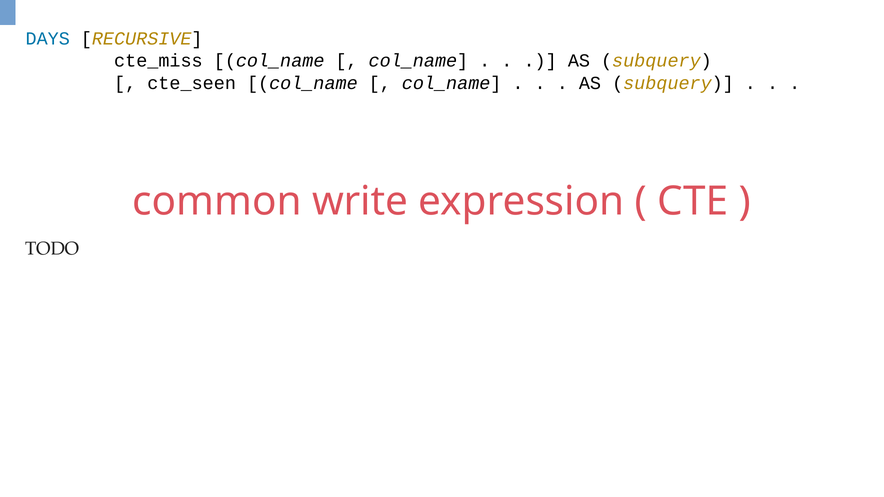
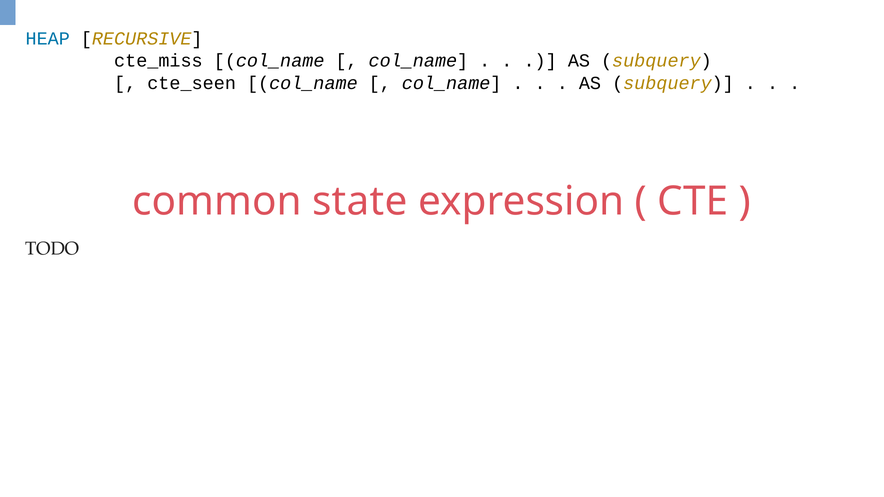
DAYS: DAYS -> HEAP
write: write -> state
